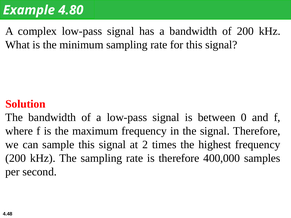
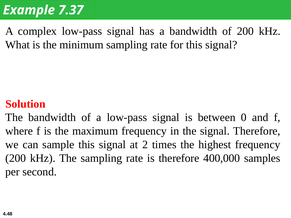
4.80: 4.80 -> 7.37
